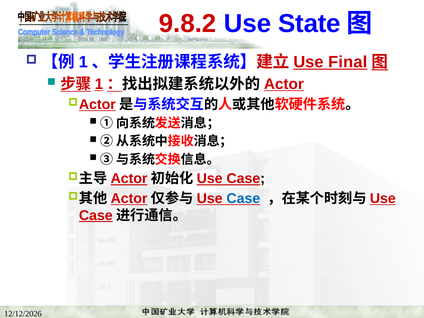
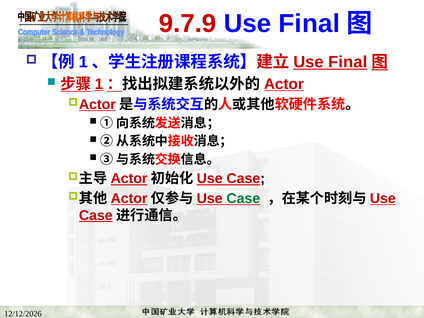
9.8.2: 9.8.2 -> 9.7.9
State at (309, 24): State -> Final
Case at (243, 198) colour: blue -> green
